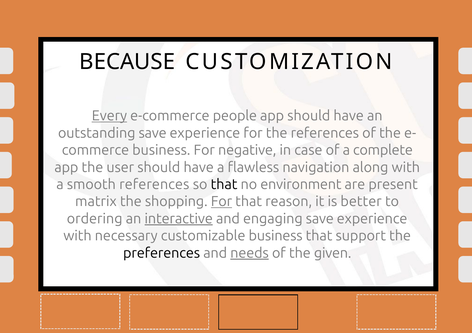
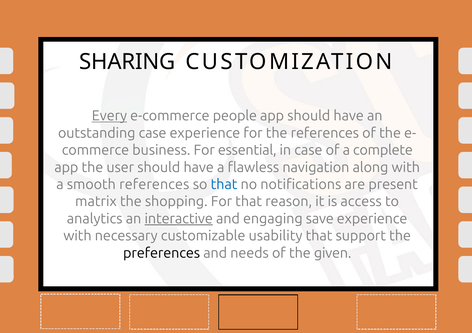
BECAUSE: BECAUSE -> SHARING
outstanding save: save -> case
negative: negative -> essential
that at (224, 184) colour: black -> blue
environment: environment -> notifications
For at (221, 201) underline: present -> none
better: better -> access
ordering: ordering -> analytics
customizable business: business -> usability
needs underline: present -> none
